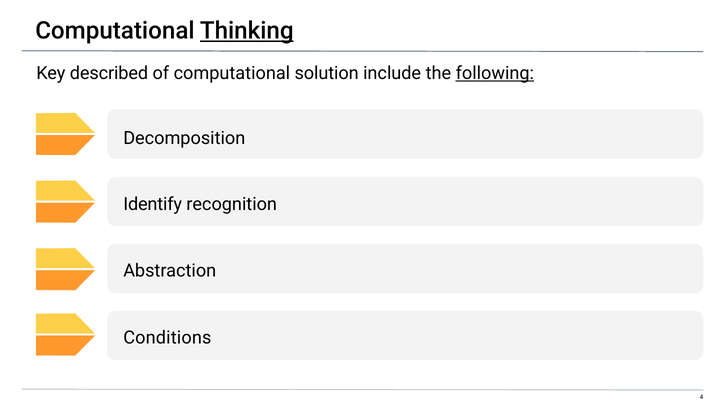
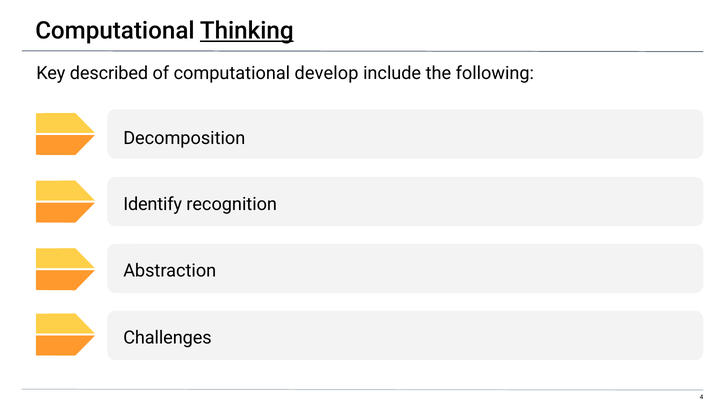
solution: solution -> develop
following underline: present -> none
Conditions: Conditions -> Challenges
